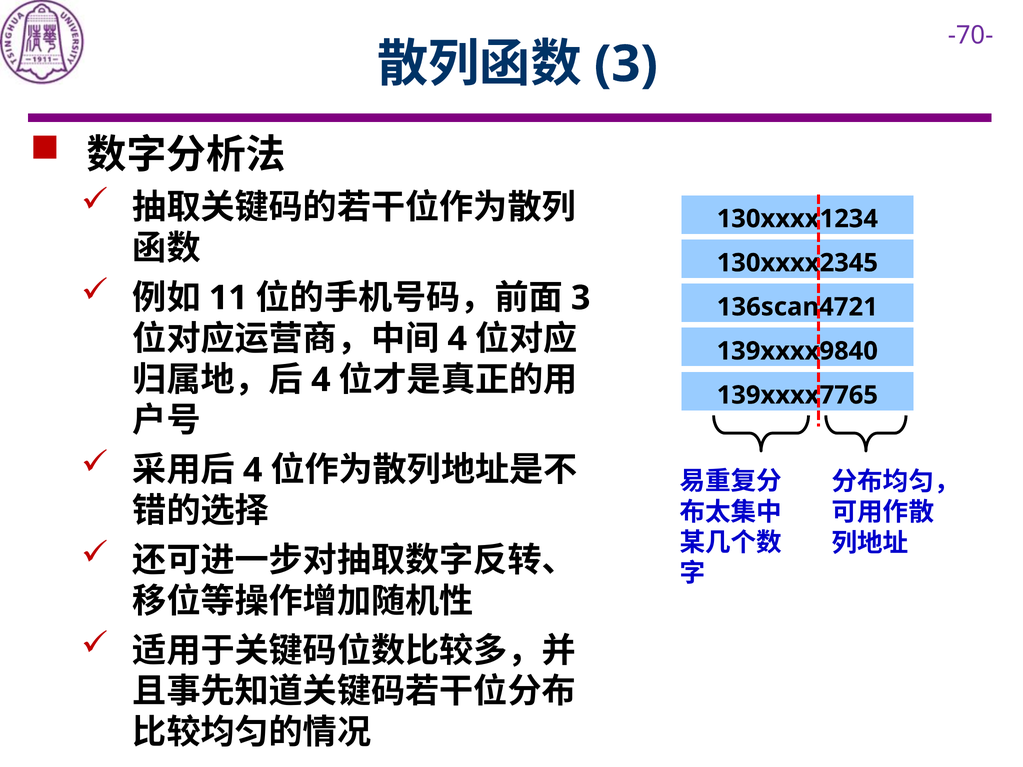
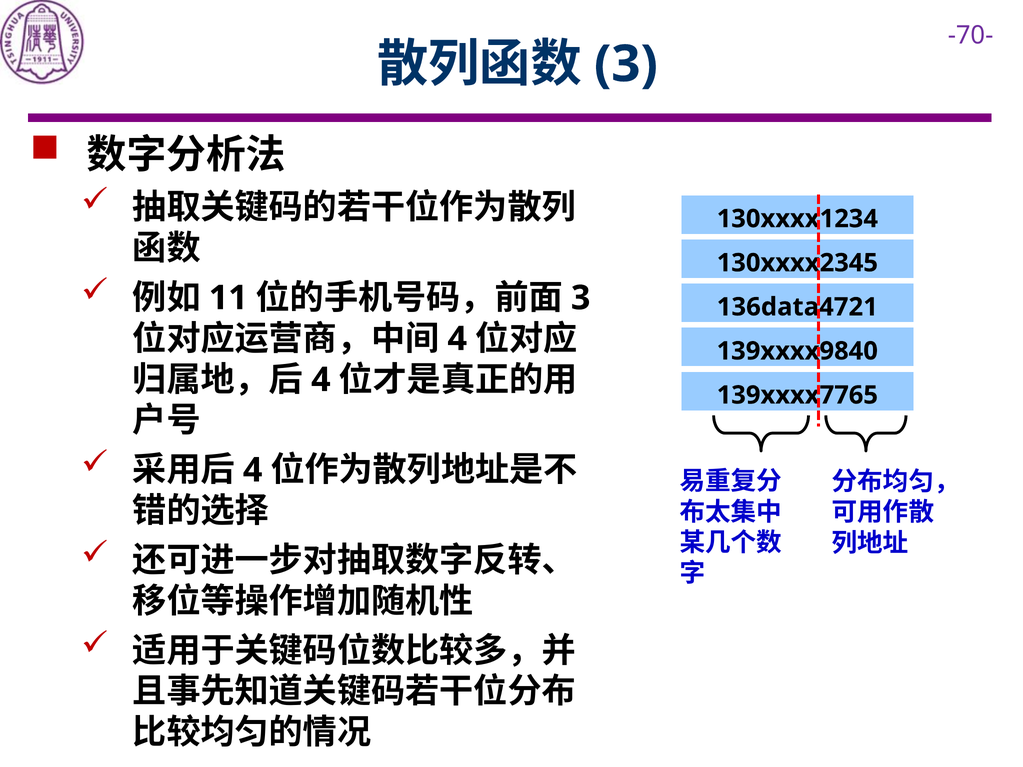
136scan4721: 136scan4721 -> 136data4721
